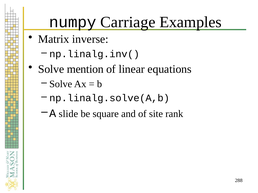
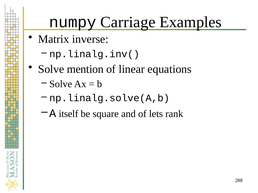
slide: slide -> itself
site: site -> lets
